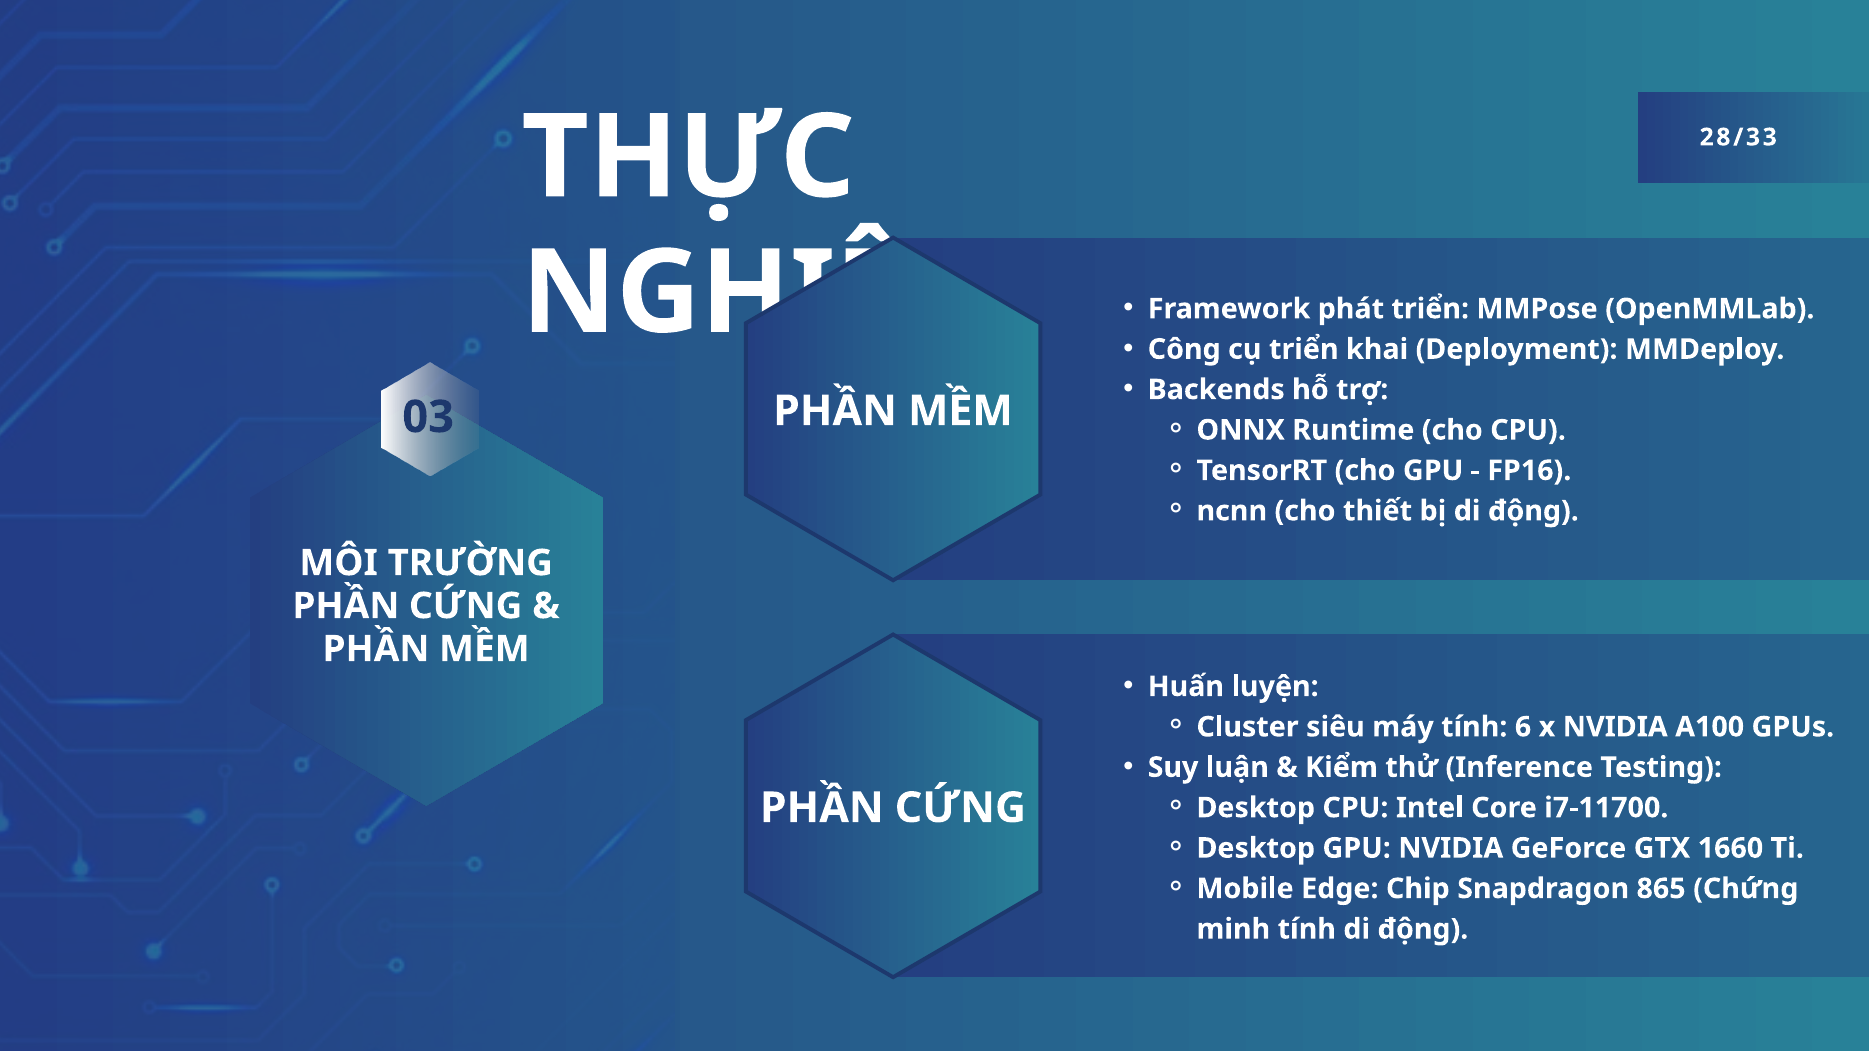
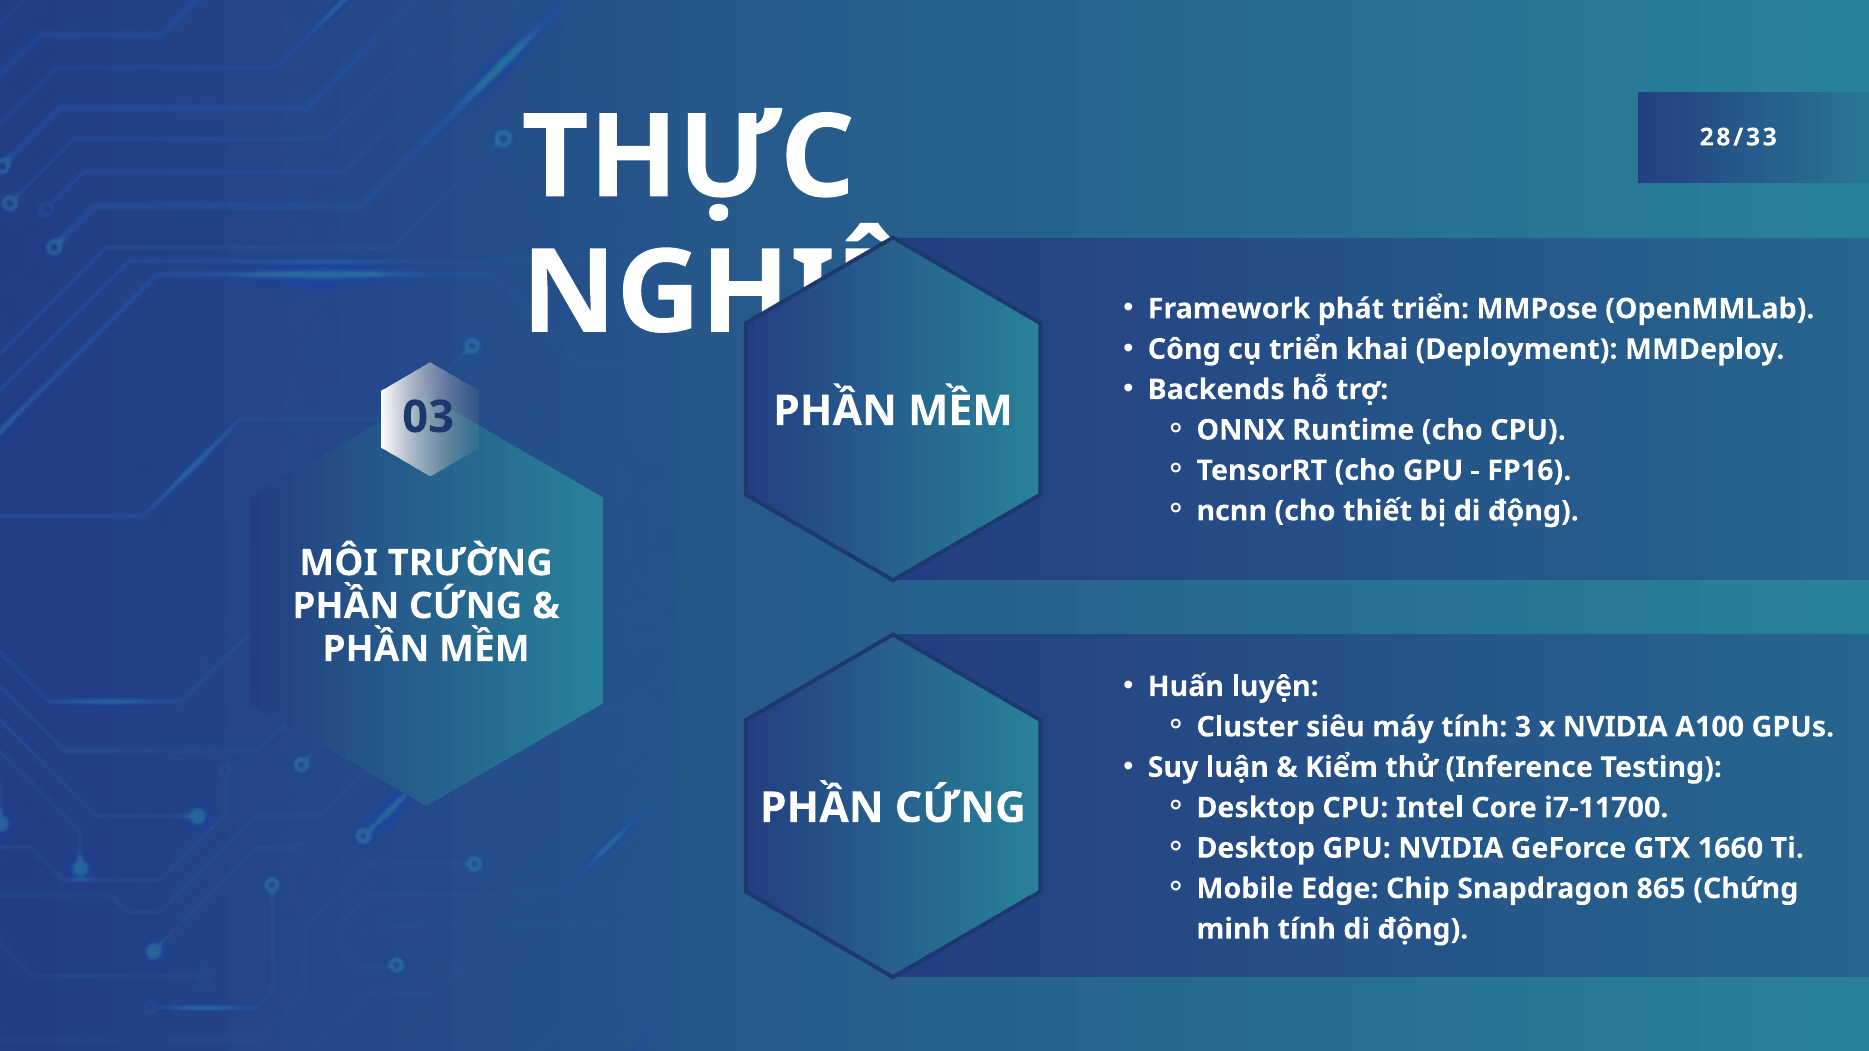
6: 6 -> 3
